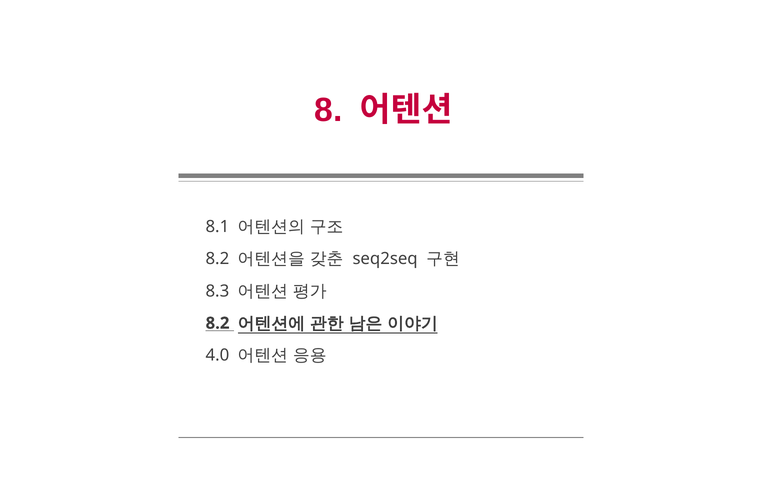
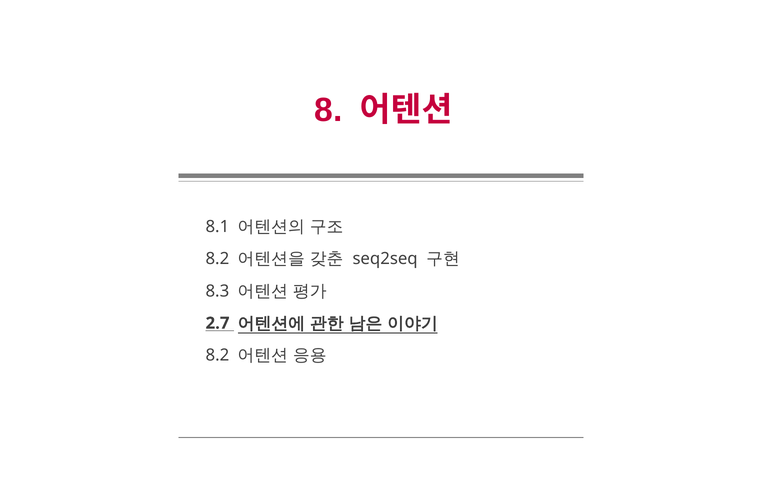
8.2 at (218, 323): 8.2 -> 2.7
4.0 at (217, 356): 4.0 -> 8.2
